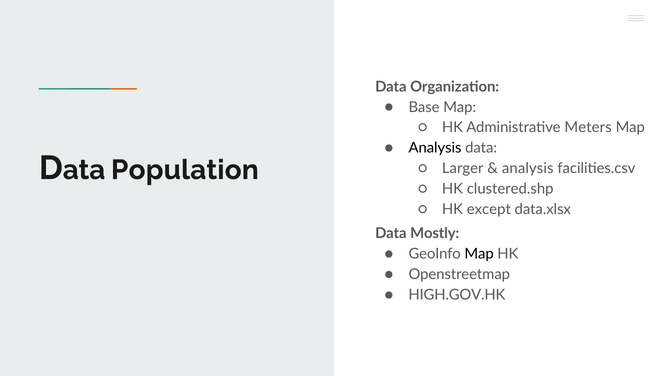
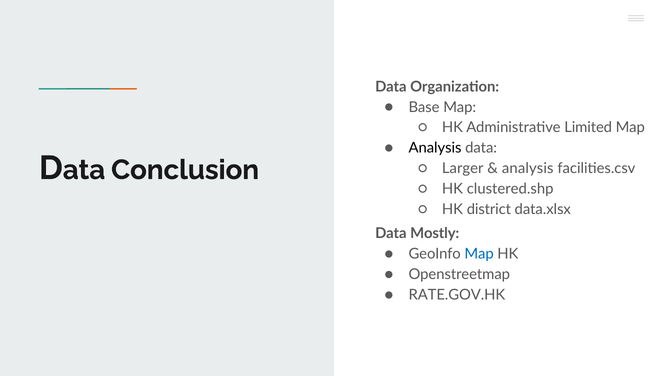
Meters: Meters -> Limited
Population: Population -> Conclusion
except: except -> district
Map at (479, 254) colour: black -> blue
HIGH.GOV.HK: HIGH.GOV.HK -> RATE.GOV.HK
